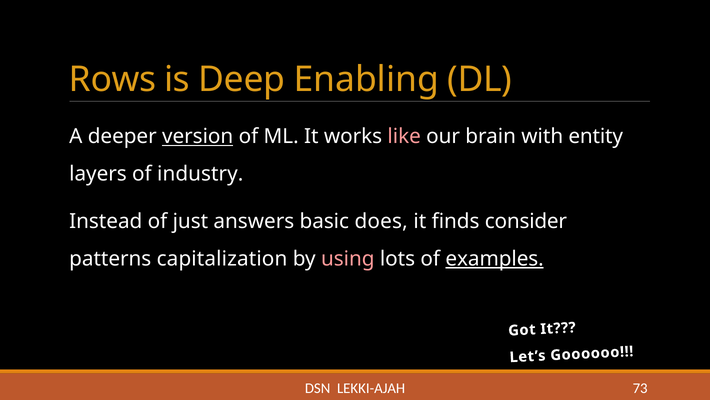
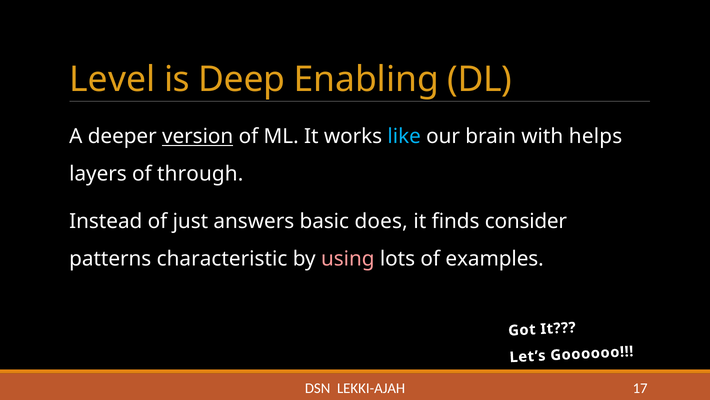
Rows: Rows -> Level
like colour: pink -> light blue
entity: entity -> helps
industry: industry -> through
capitalization: capitalization -> characteristic
examples underline: present -> none
73: 73 -> 17
